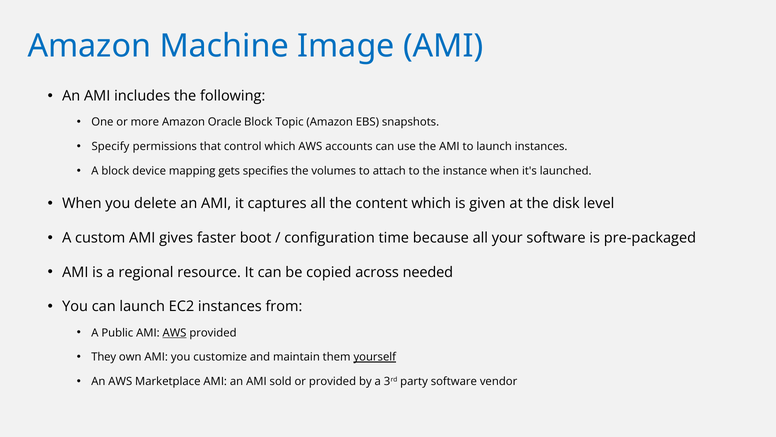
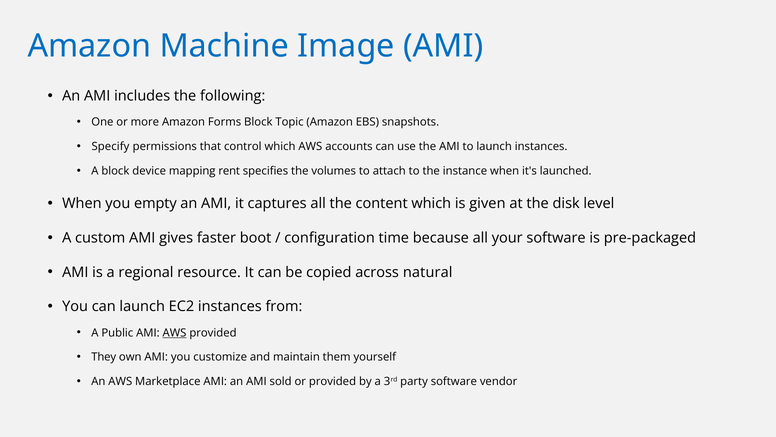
Oracle: Oracle -> Forms
gets: gets -> rent
delete: delete -> empty
needed: needed -> natural
yourself underline: present -> none
